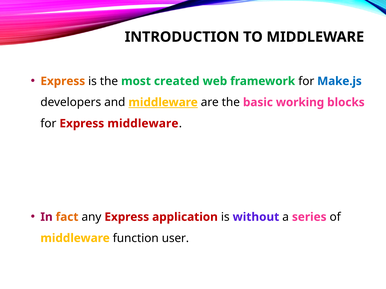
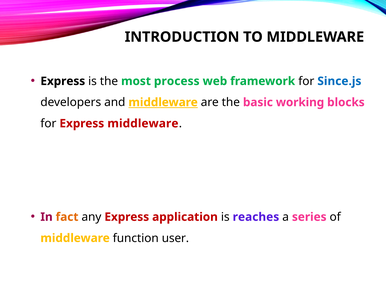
Express at (63, 81) colour: orange -> black
created: created -> process
Make.js: Make.js -> Since.js
without: without -> reaches
